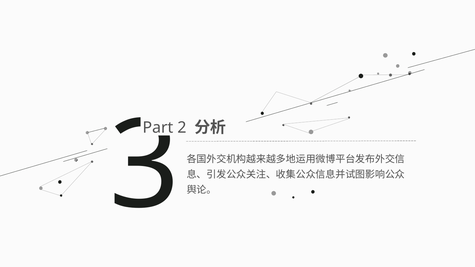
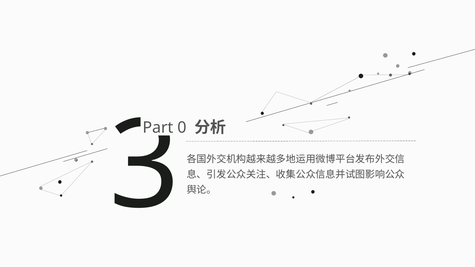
2: 2 -> 0
